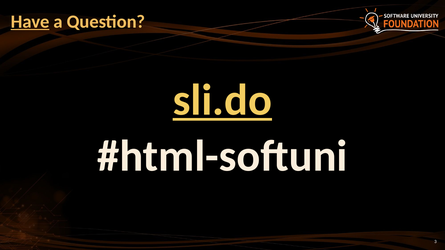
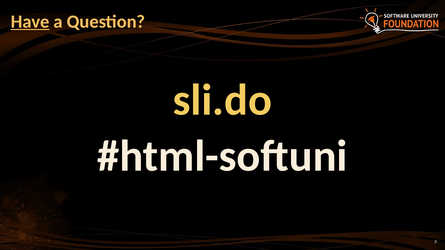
sli.do underline: present -> none
